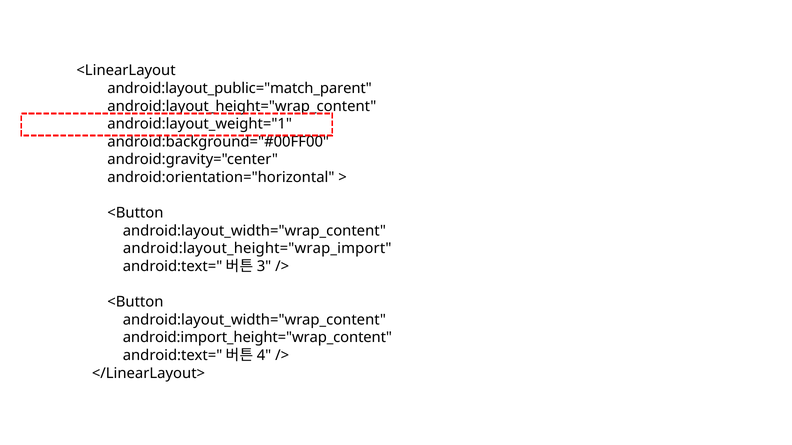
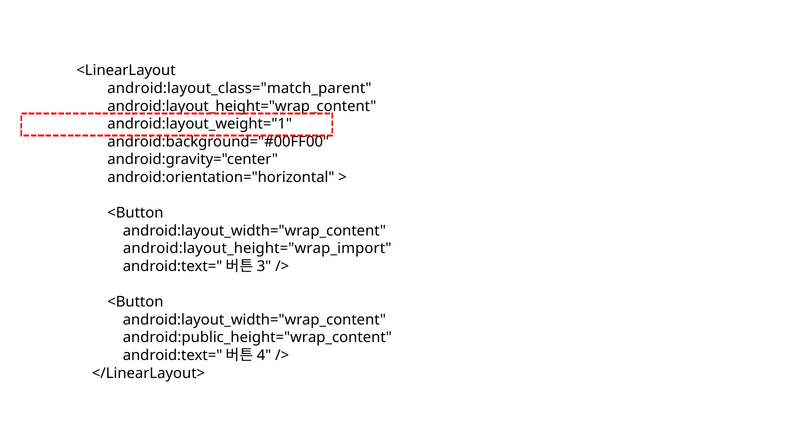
android:layout_public="match_parent: android:layout_public="match_parent -> android:layout_class="match_parent
android:import_height="wrap_content: android:import_height="wrap_content -> android:public_height="wrap_content
